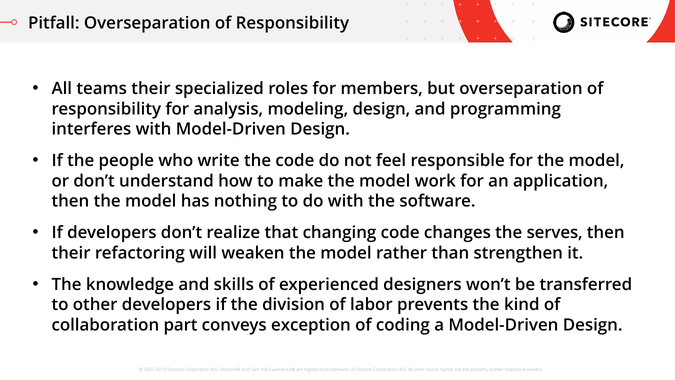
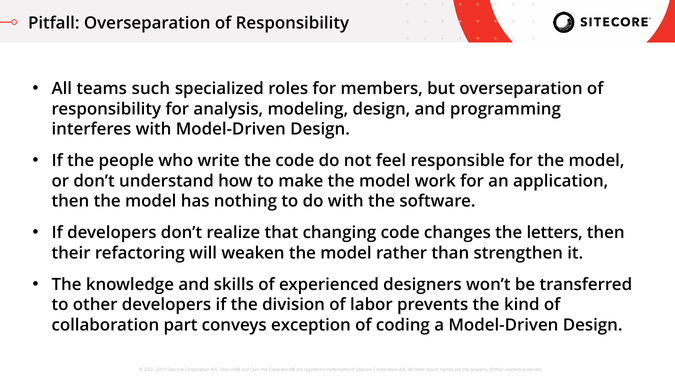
teams their: their -> such
serves: serves -> letters
